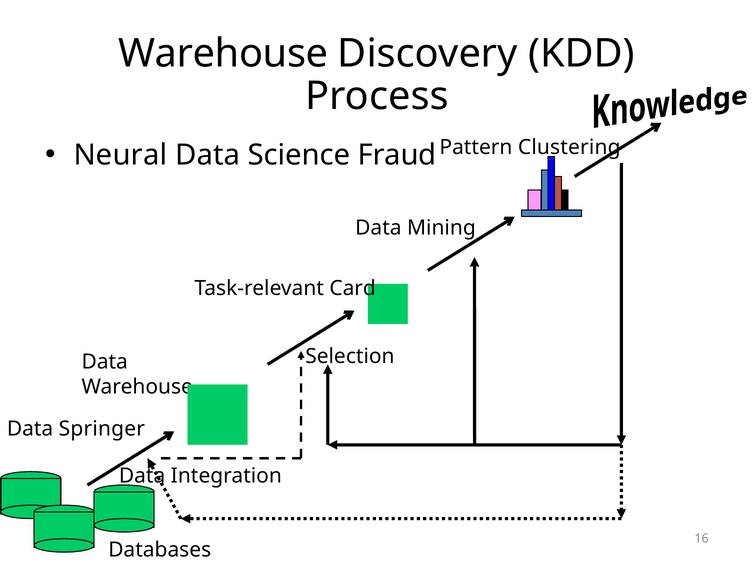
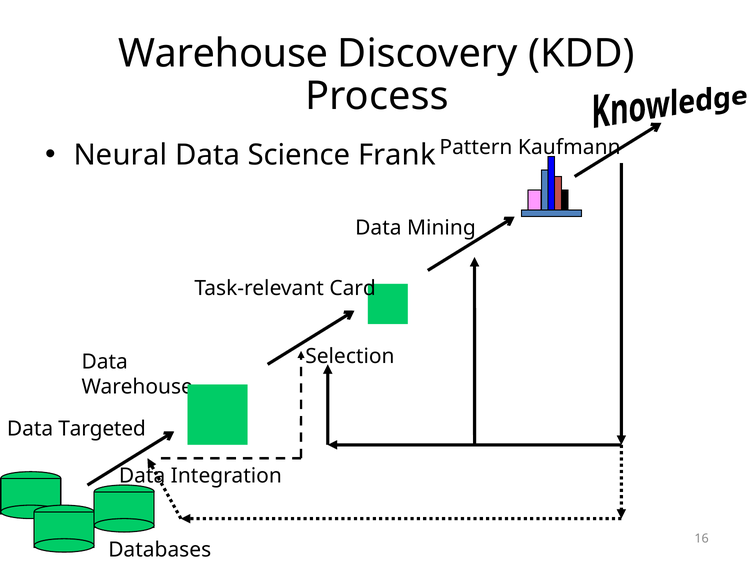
Fraud: Fraud -> Frank
Clustering: Clustering -> Kaufmann
Springer: Springer -> Targeted
